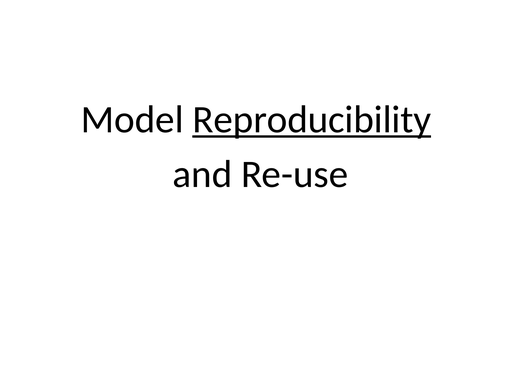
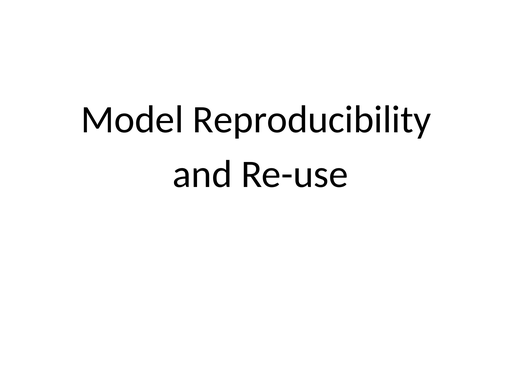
Reproducibility at (312, 120) underline: present -> none
